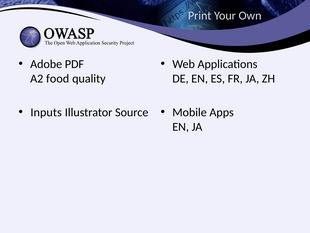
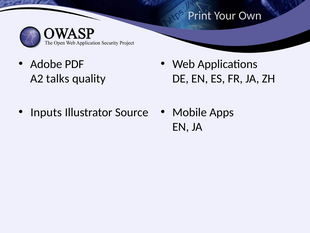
food: food -> talks
